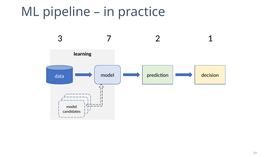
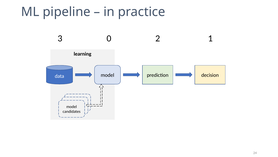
7: 7 -> 0
